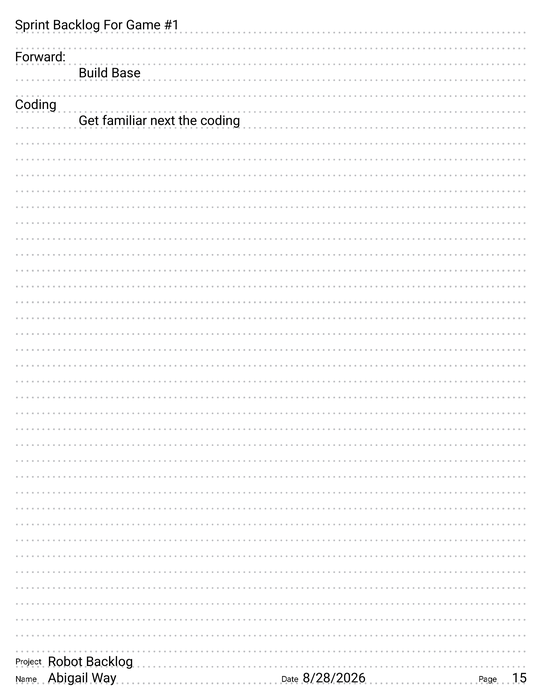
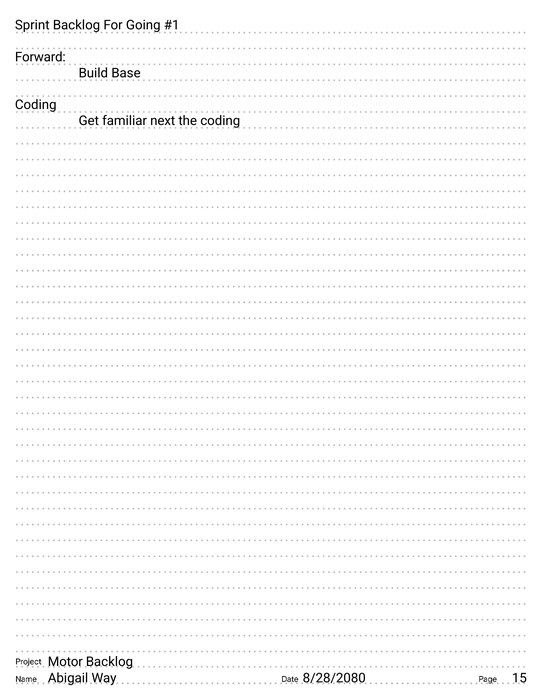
Game: Game -> Going
Robot: Robot -> Motor
8/28/2026: 8/28/2026 -> 8/28/2080
